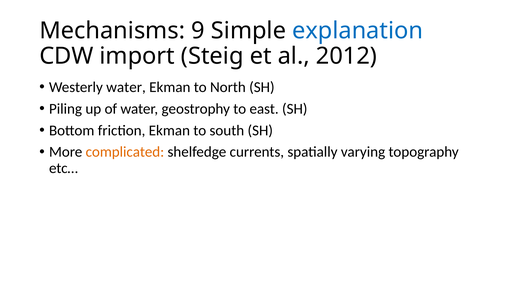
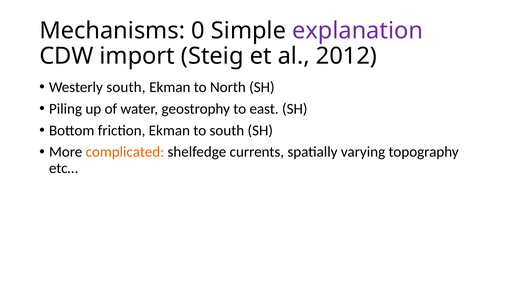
9: 9 -> 0
explanation colour: blue -> purple
Westerly water: water -> south
